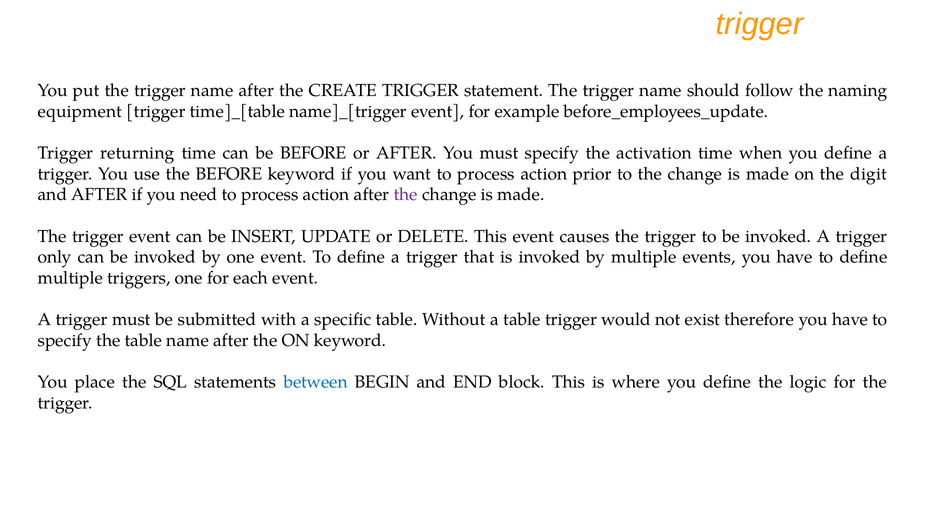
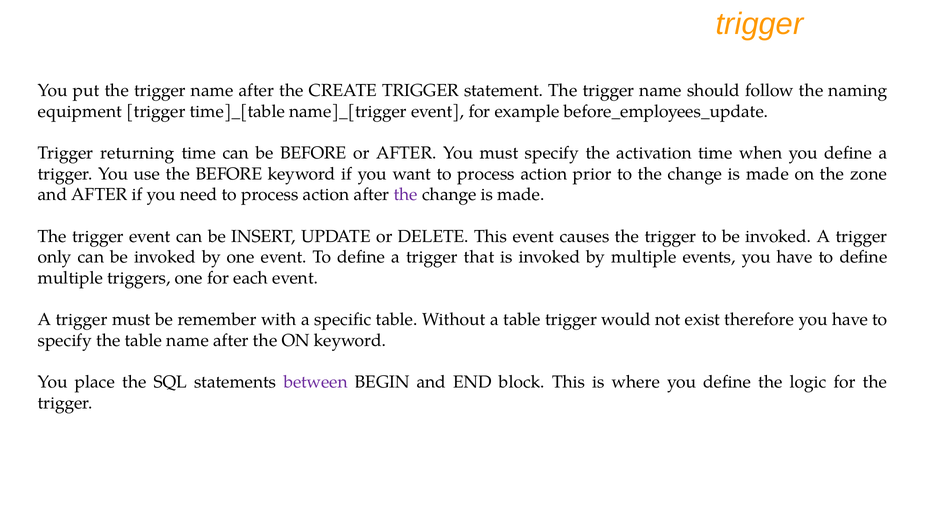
digit: digit -> zone
submitted: submitted -> remember
between colour: blue -> purple
